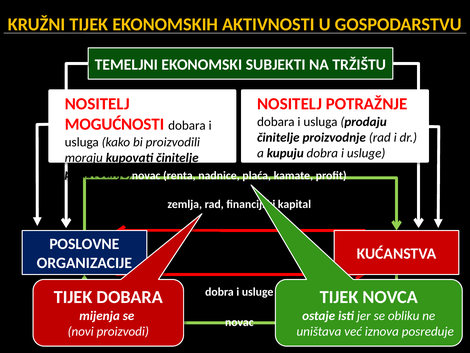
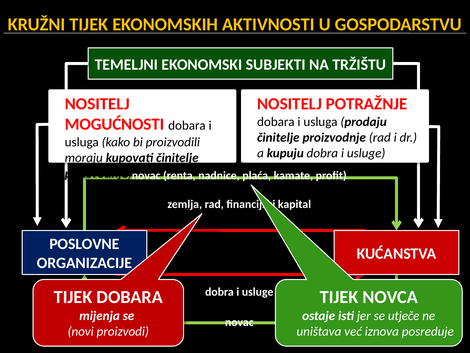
obliku: obliku -> utječe
